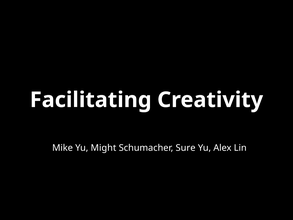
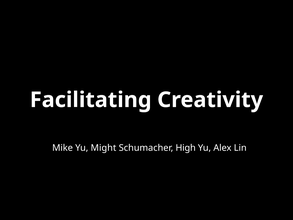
Sure: Sure -> High
